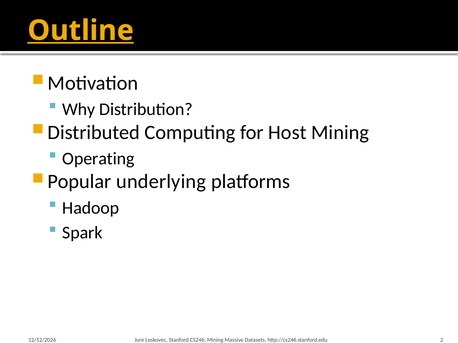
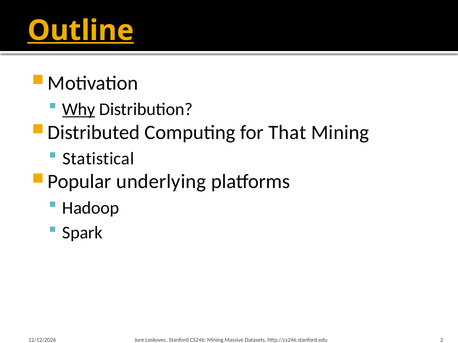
Why underline: none -> present
Host: Host -> That
Operating: Operating -> Statistical
